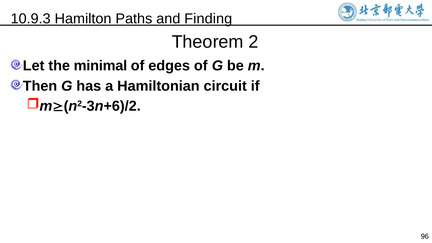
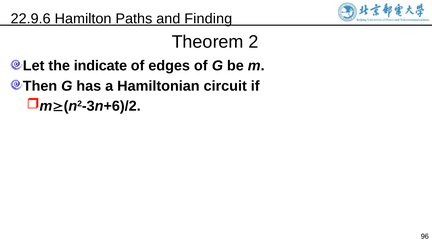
10.9.3: 10.9.3 -> 22.9.6
minimal: minimal -> indicate
